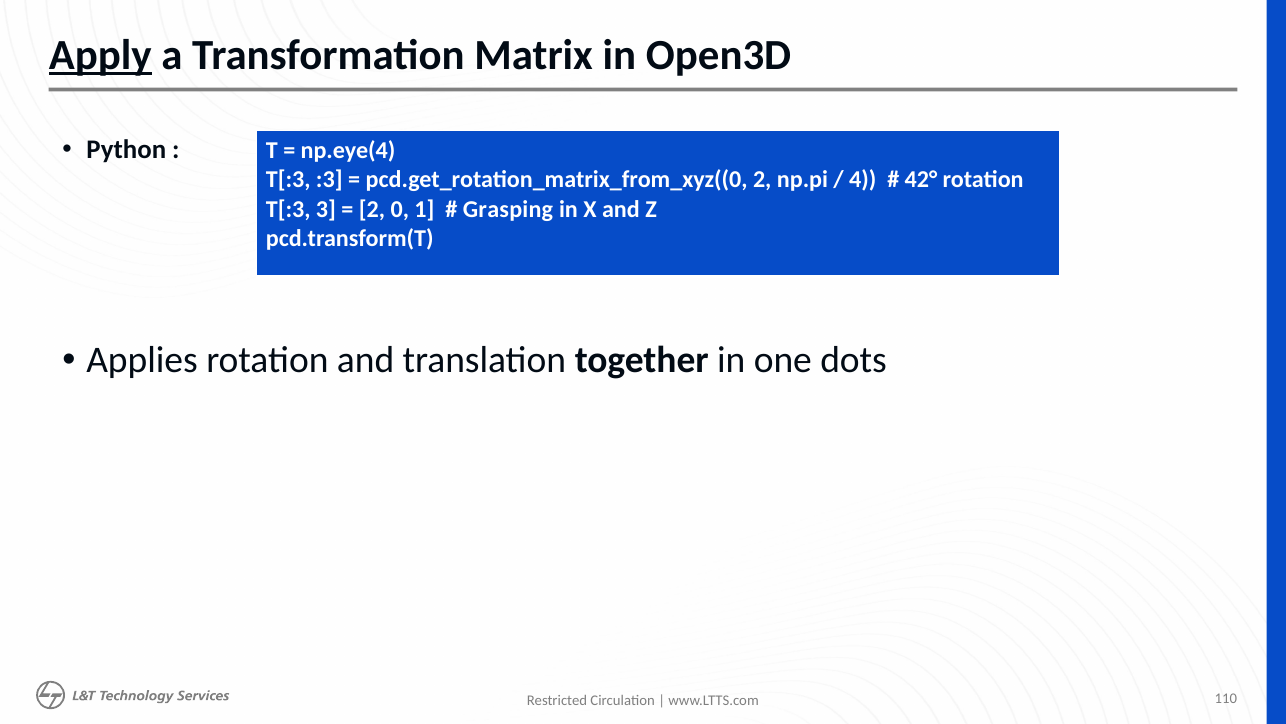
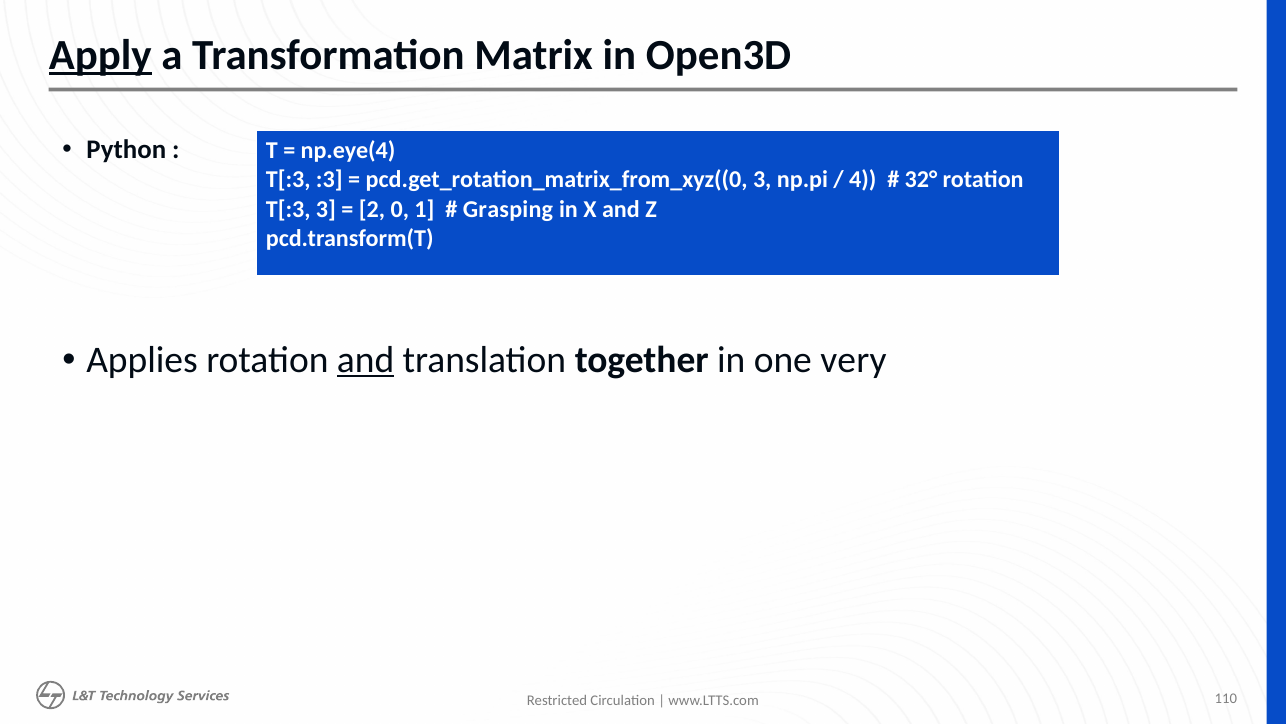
2 at (762, 180): 2 -> 3
42°: 42° -> 32°
and at (366, 360) underline: none -> present
dots: dots -> very
